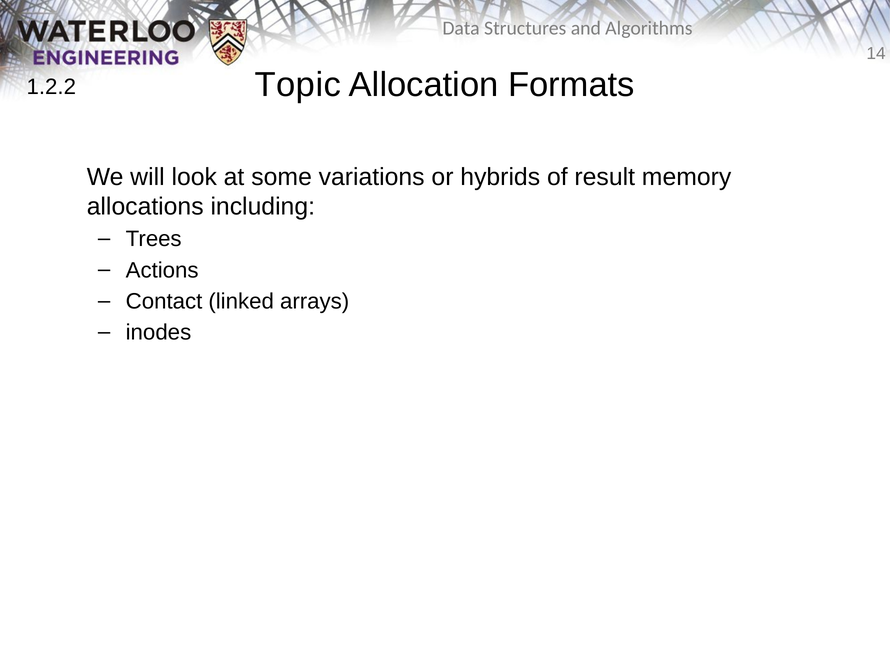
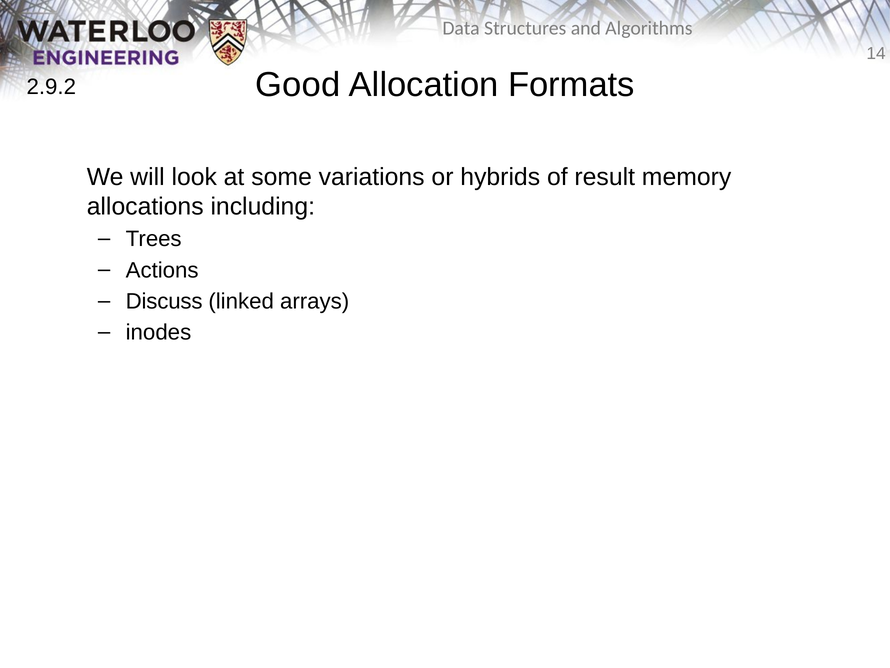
Topic: Topic -> Good
1.2.2: 1.2.2 -> 2.9.2
Contact: Contact -> Discuss
